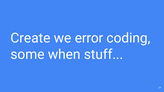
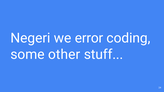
Create: Create -> Negeri
when: when -> other
